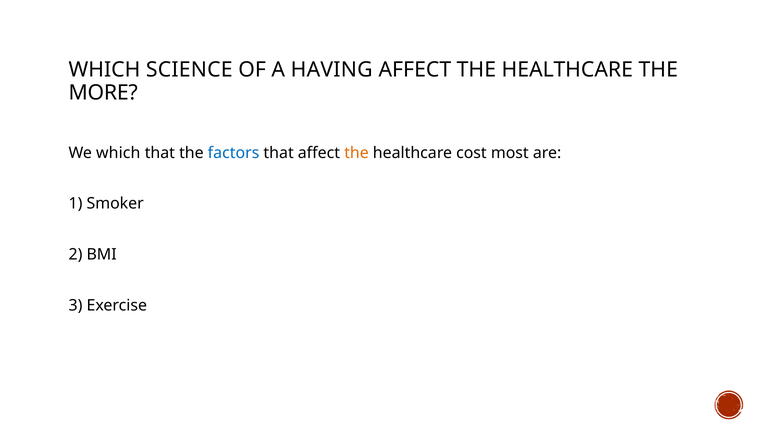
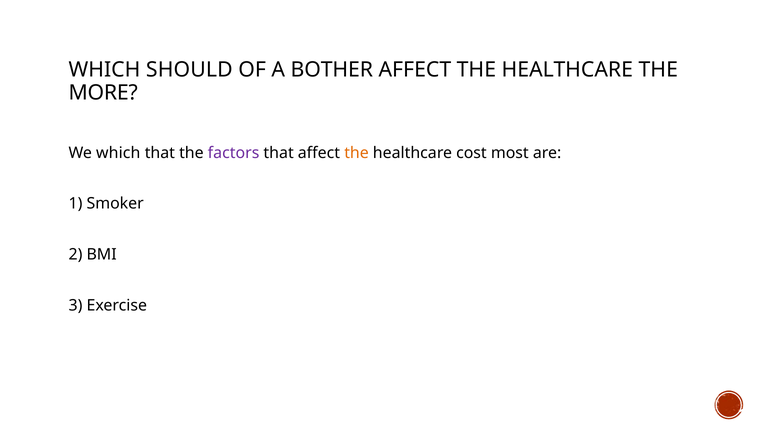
SCIENCE: SCIENCE -> SHOULD
HAVING: HAVING -> BOTHER
factors colour: blue -> purple
